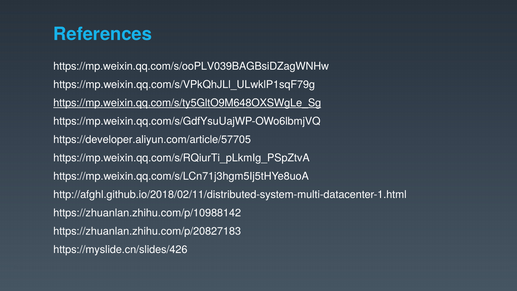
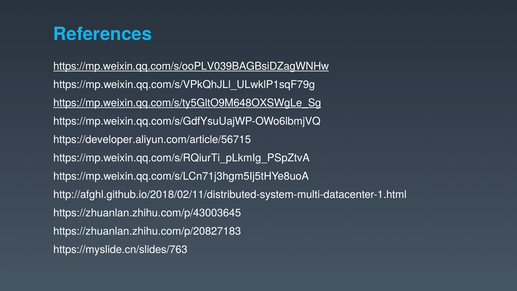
https://mp.weixin.qq.com/s/ooPLV039BAGBsiDZagWNHw underline: none -> present
https://developer.aliyun.com/article/57705: https://developer.aliyun.com/article/57705 -> https://developer.aliyun.com/article/56715
https://zhuanlan.zhihu.com/p/10988142: https://zhuanlan.zhihu.com/p/10988142 -> https://zhuanlan.zhihu.com/p/43003645
https://myslide.cn/slides/426: https://myslide.cn/slides/426 -> https://myslide.cn/slides/763
